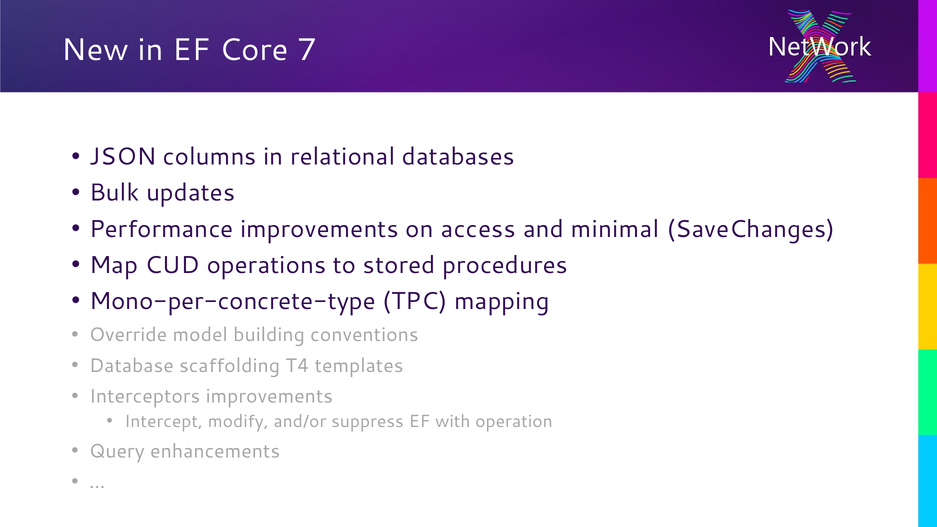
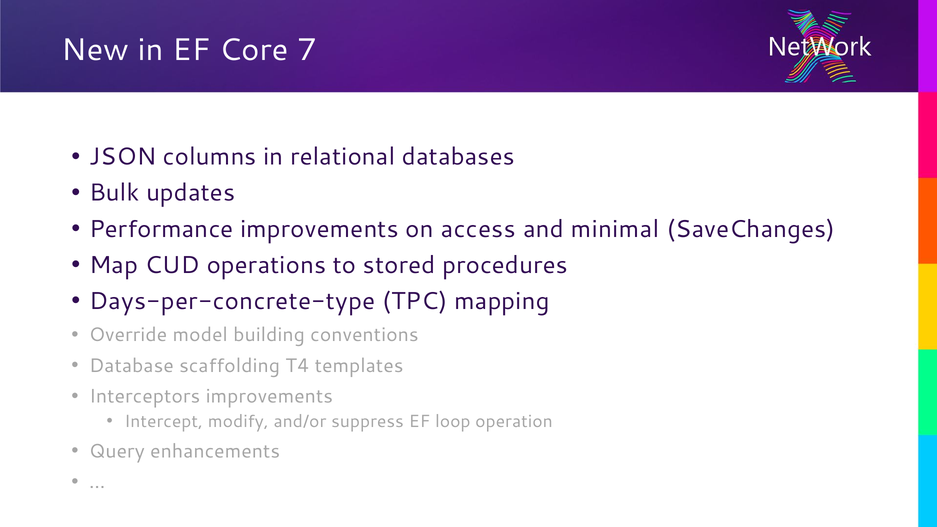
Mono-per-concrete-type: Mono-per-concrete-type -> Days-per-concrete-type
with: with -> loop
